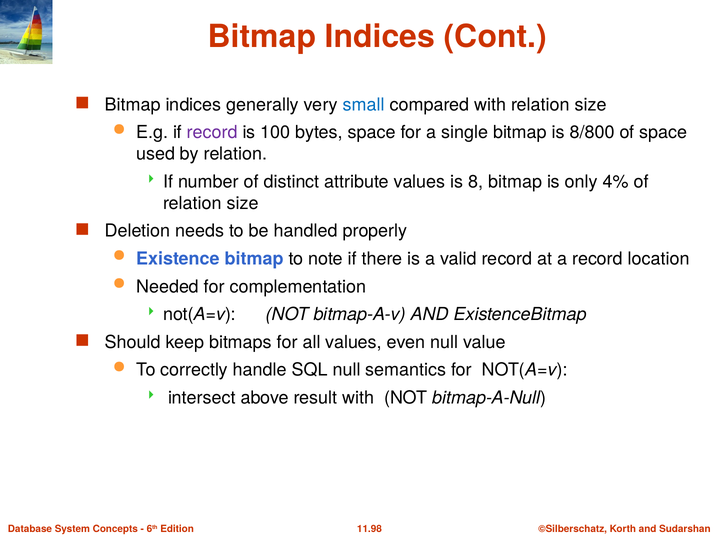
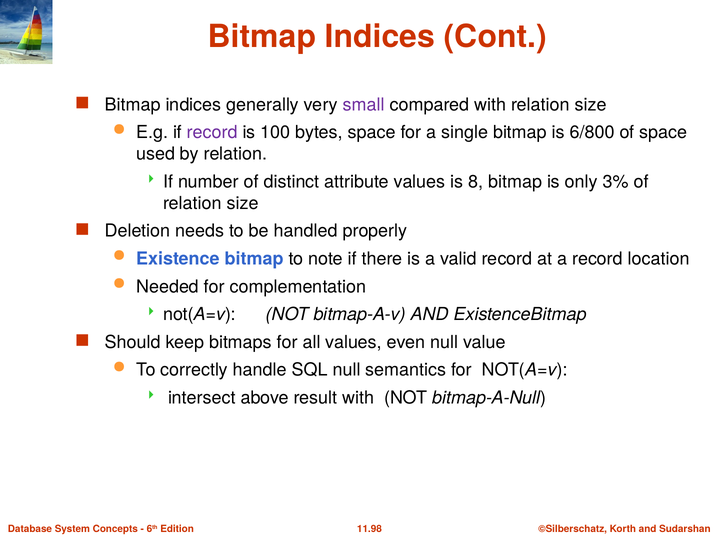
small colour: blue -> purple
8/800: 8/800 -> 6/800
4%: 4% -> 3%
